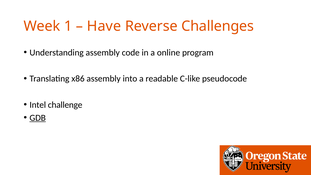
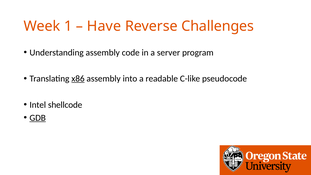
online: online -> server
x86 underline: none -> present
challenge: challenge -> shellcode
